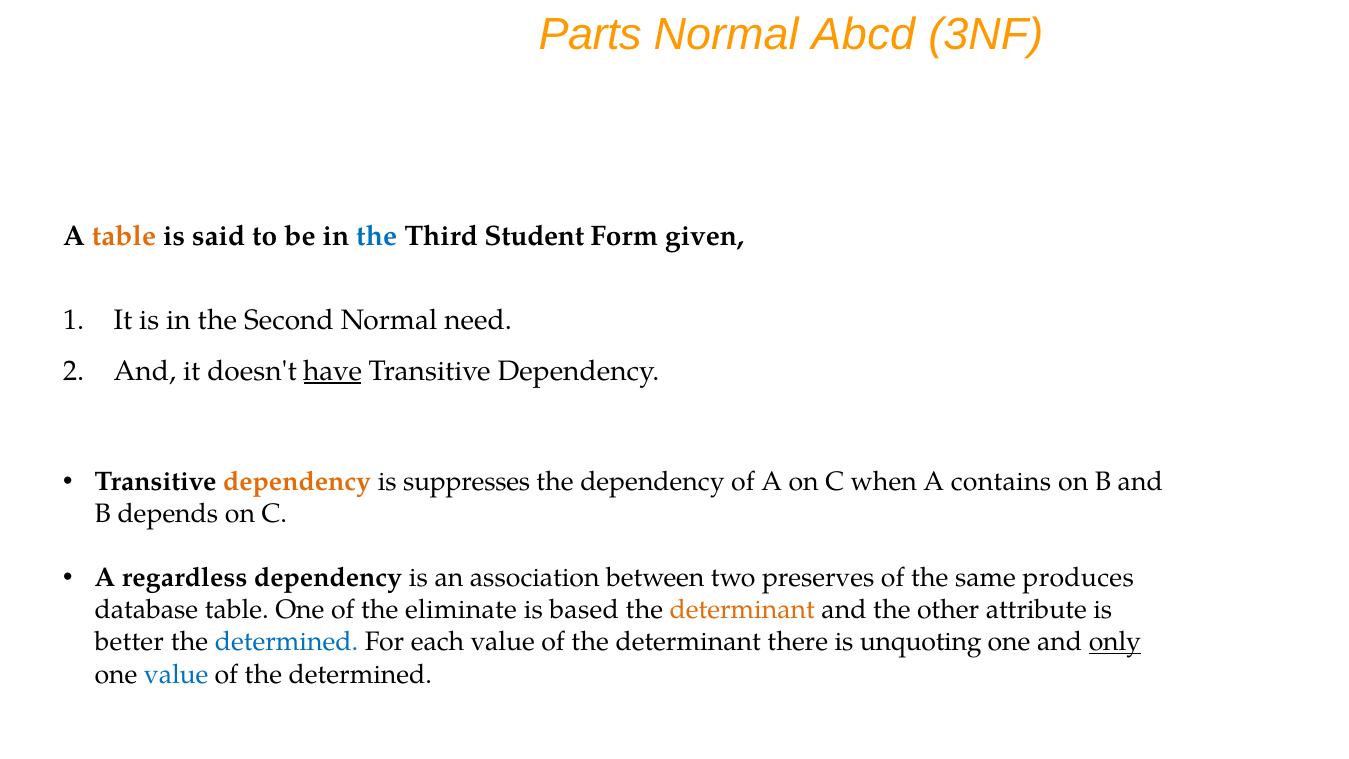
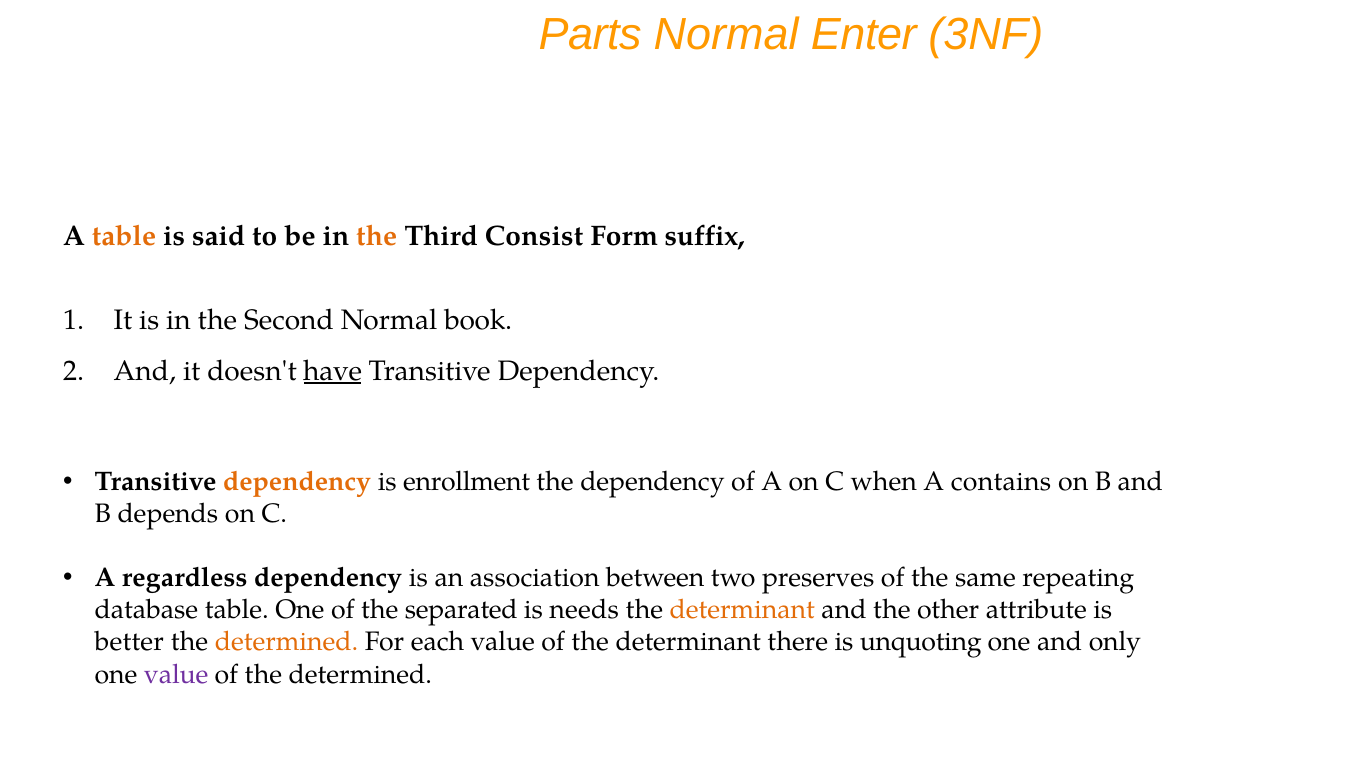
Abcd: Abcd -> Enter
the at (377, 236) colour: blue -> orange
Student: Student -> Consist
given: given -> suffix
need: need -> book
suppresses: suppresses -> enrollment
produces: produces -> repeating
eliminate: eliminate -> separated
based: based -> needs
determined at (287, 642) colour: blue -> orange
only underline: present -> none
value at (176, 674) colour: blue -> purple
